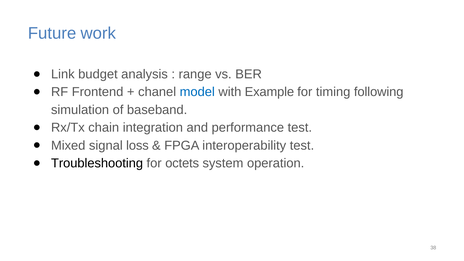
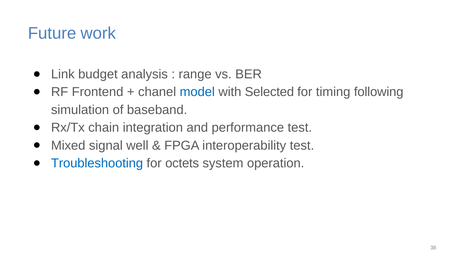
Example: Example -> Selected
loss: loss -> well
Troubleshooting colour: black -> blue
